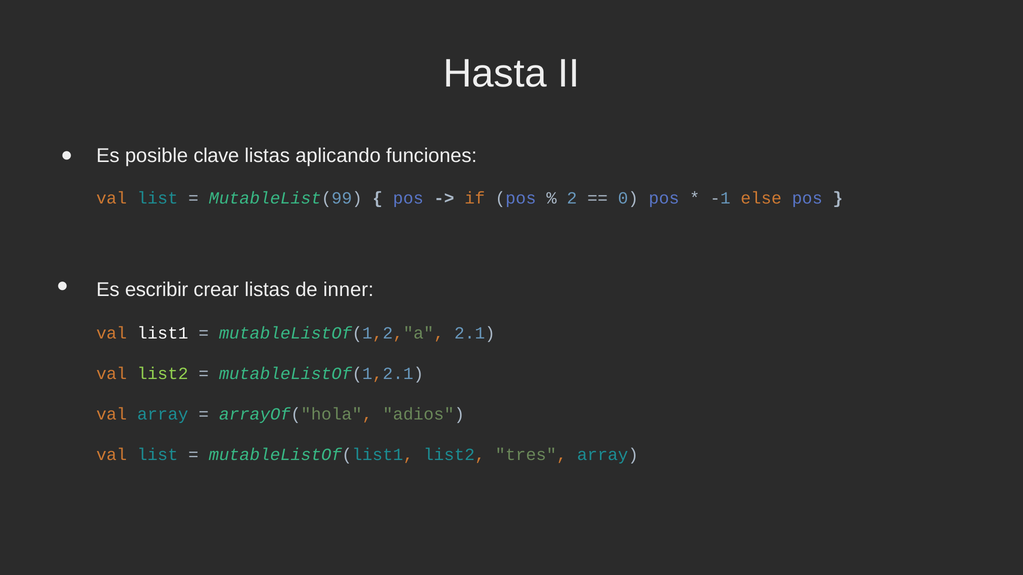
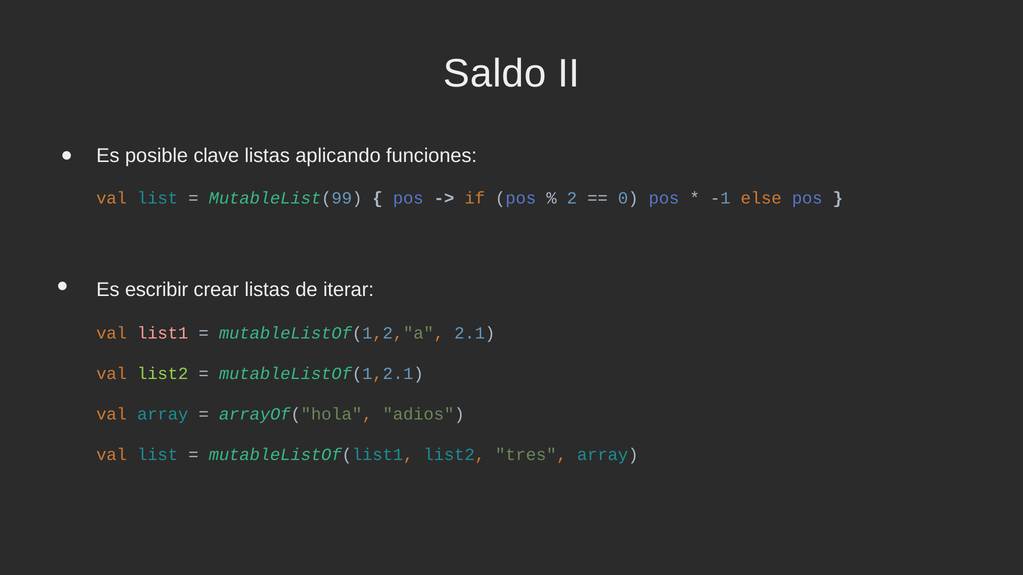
Hasta: Hasta -> Saldo
inner: inner -> iterar
list1 colour: white -> pink
